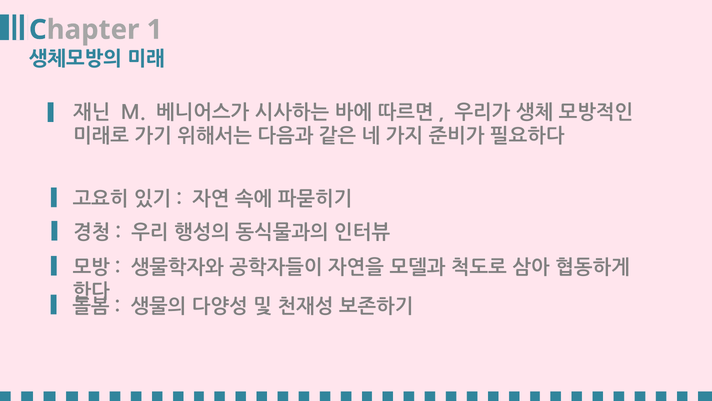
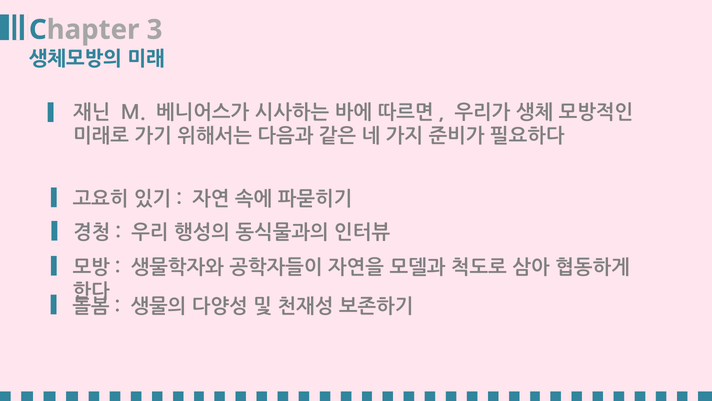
1: 1 -> 3
